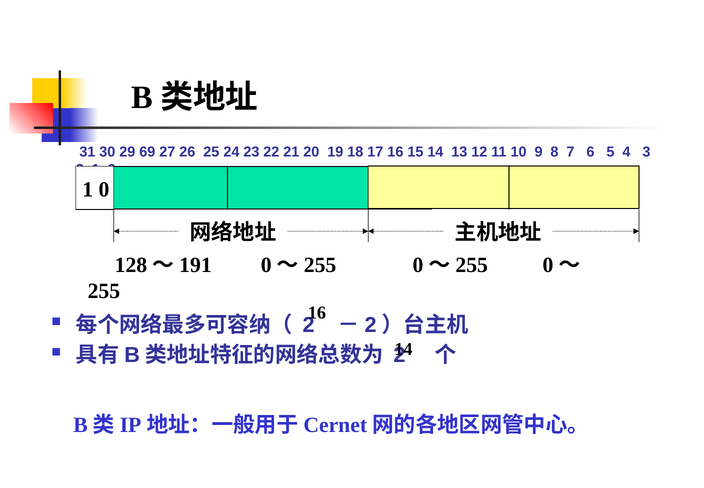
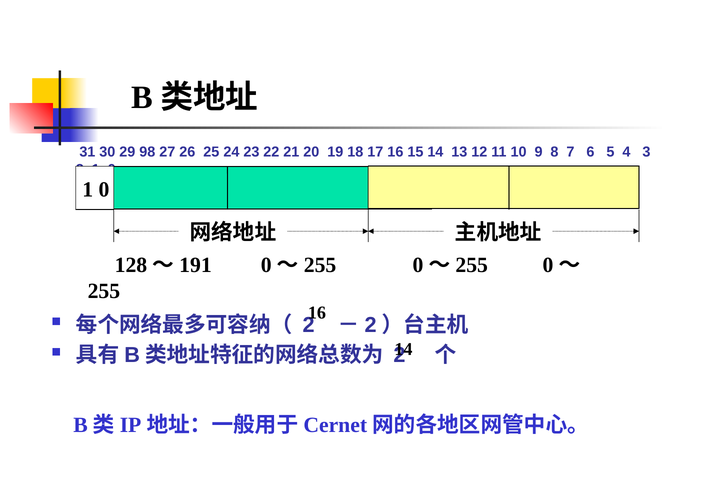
69: 69 -> 98
